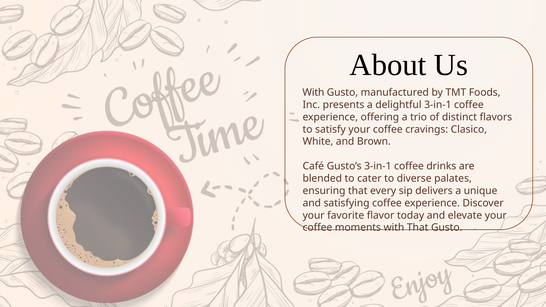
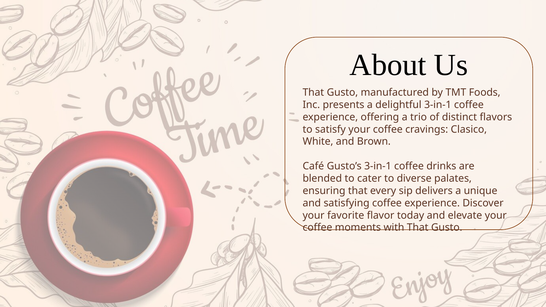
With at (313, 93): With -> That
